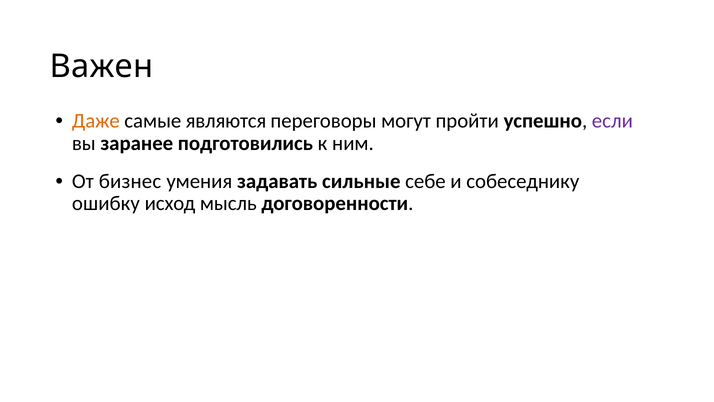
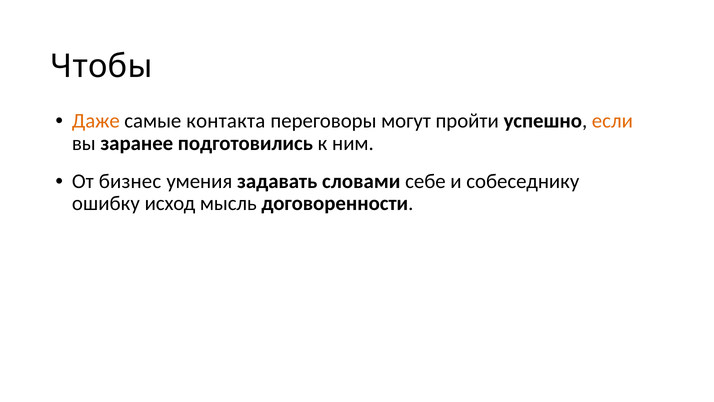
Важен: Важен -> Чтобы
являются: являются -> контакта
если colour: purple -> orange
сильные: сильные -> словами
